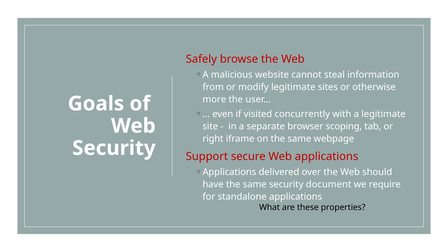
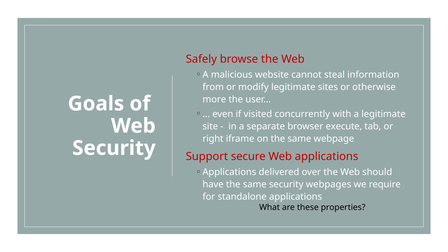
scoping: scoping -> execute
document: document -> webpages
